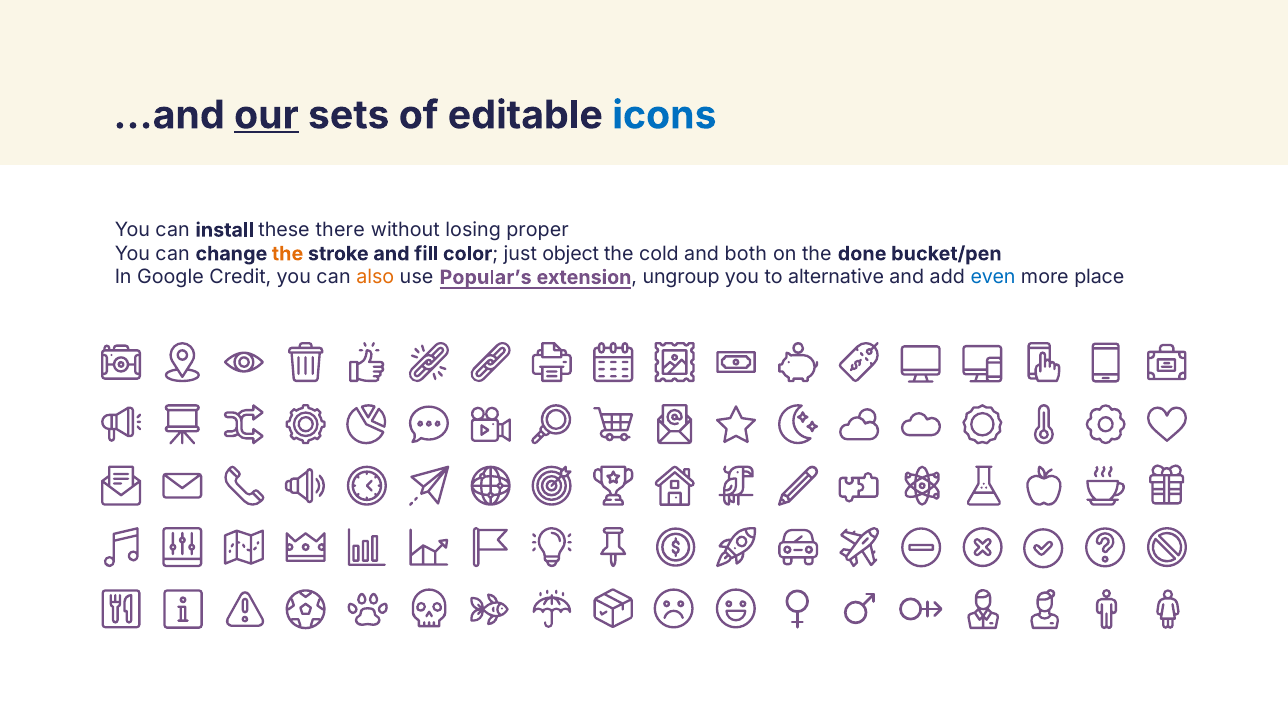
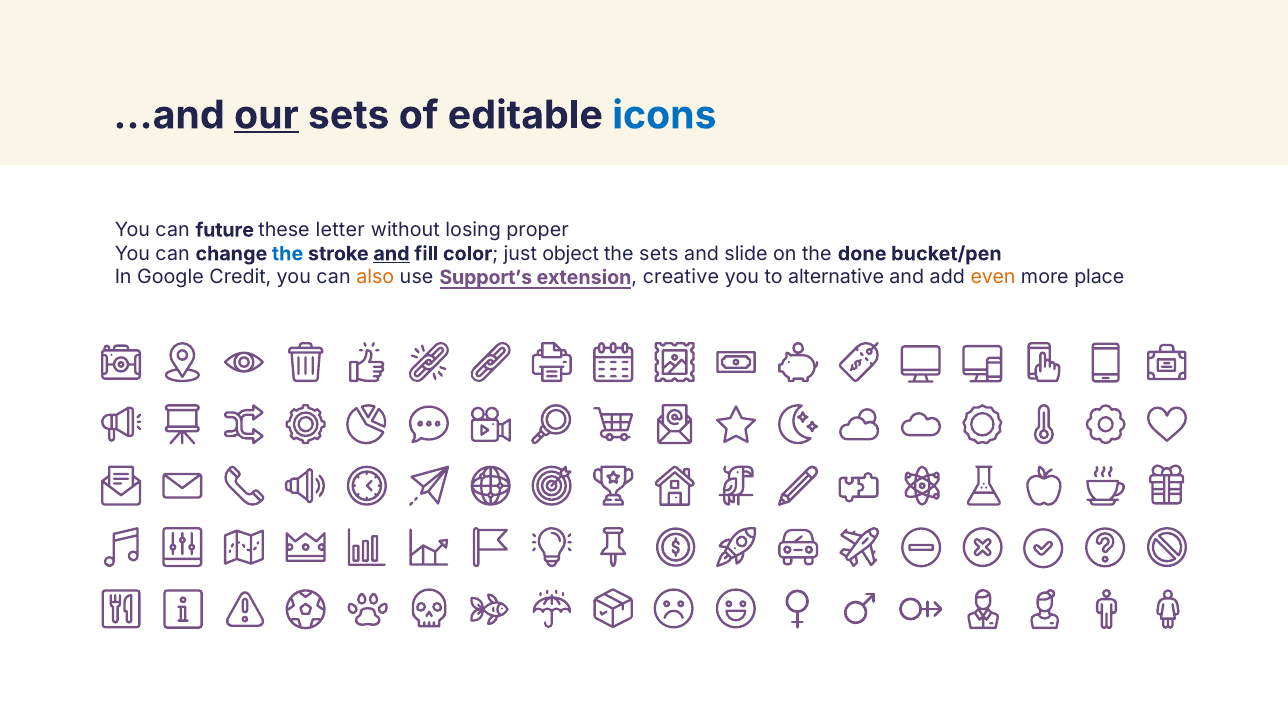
install: install -> future
there: there -> letter
the at (288, 254) colour: orange -> blue
and at (391, 254) underline: none -> present
the cold: cold -> sets
both: both -> slide
Popular’s: Popular’s -> Support’s
ungroup: ungroup -> creative
even colour: blue -> orange
